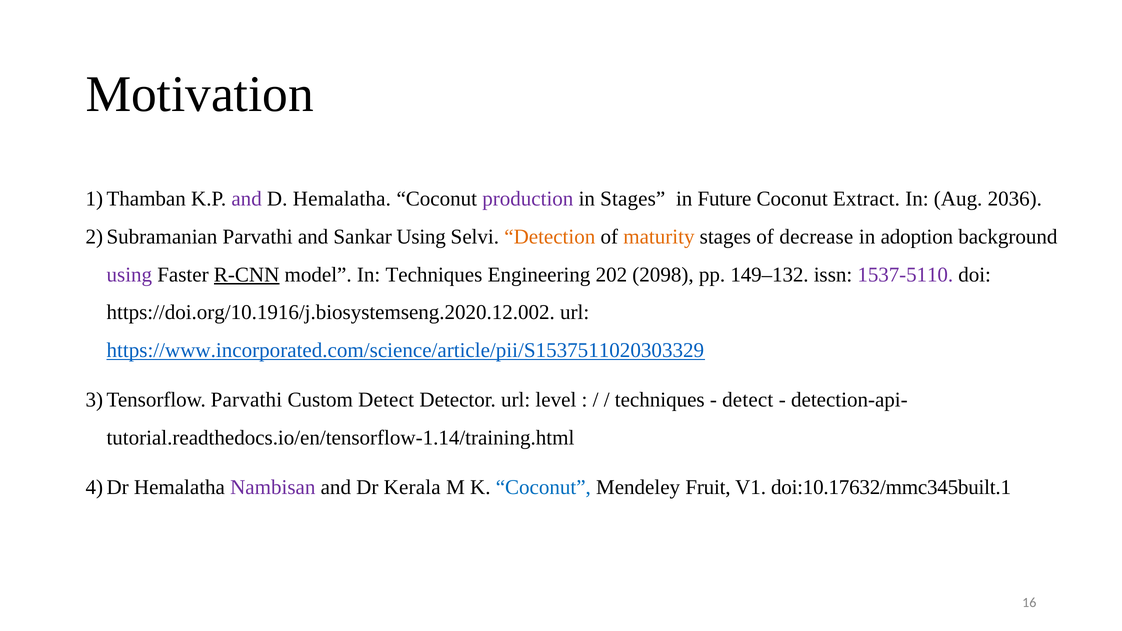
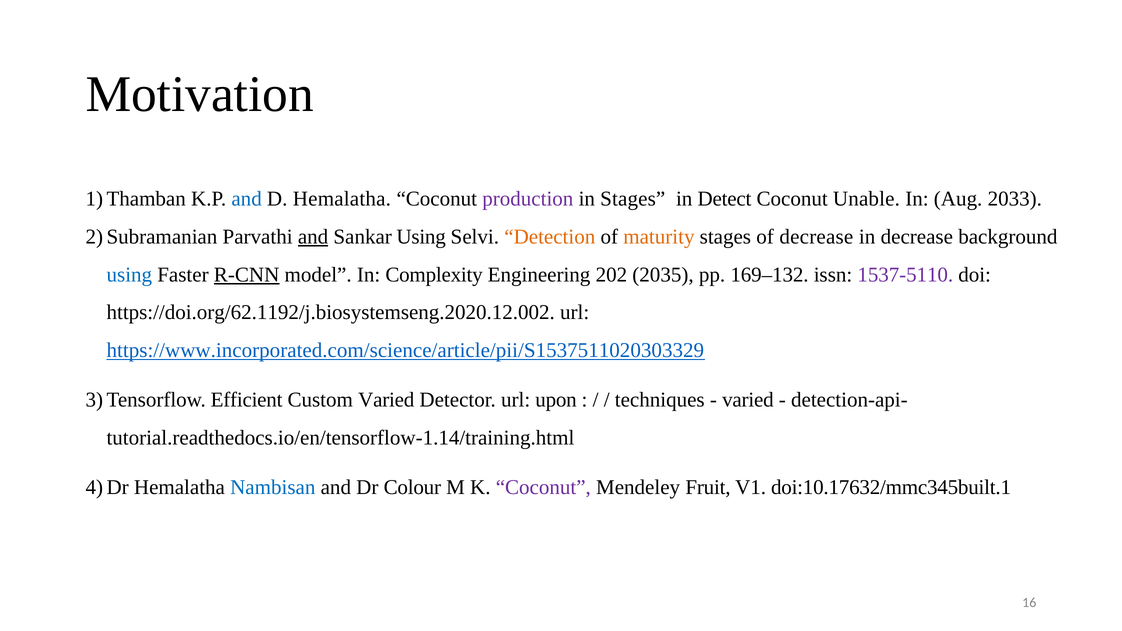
and at (247, 199) colour: purple -> blue
Future: Future -> Detect
Extract: Extract -> Unable
2036: 2036 -> 2033
and at (313, 237) underline: none -> present
in adoption: adoption -> decrease
using at (129, 275) colour: purple -> blue
In Techniques: Techniques -> Complexity
2098: 2098 -> 2035
149–132: 149–132 -> 169–132
https://doi.org/10.1916/j.biosystemseng.2020.12.002: https://doi.org/10.1916/j.biosystemseng.2020.12.002 -> https://doi.org/62.1192/j.biosystemseng.2020.12.002
Parvathi at (246, 400): Parvathi -> Efficient
Custom Detect: Detect -> Varied
level: level -> upon
detect at (748, 400): detect -> varied
Nambisan colour: purple -> blue
Kerala: Kerala -> Colour
Coconut at (543, 487) colour: blue -> purple
